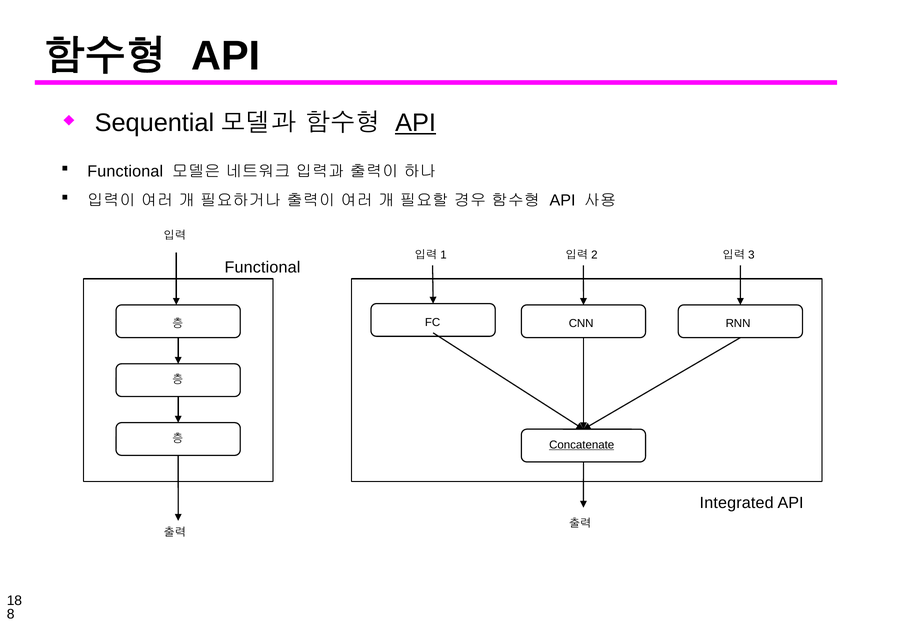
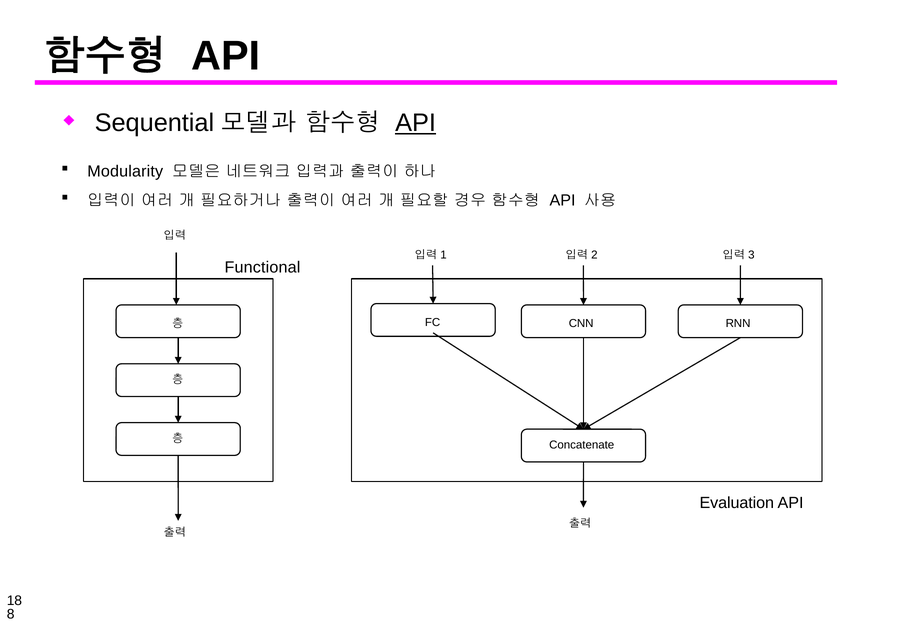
Functional at (125, 171): Functional -> Modularity
Concatenate underline: present -> none
Integrated: Integrated -> Evaluation
